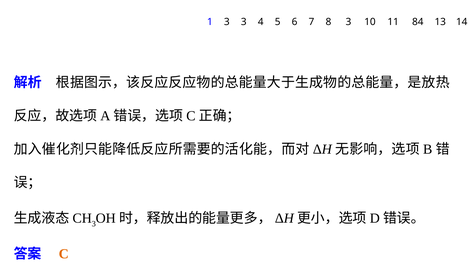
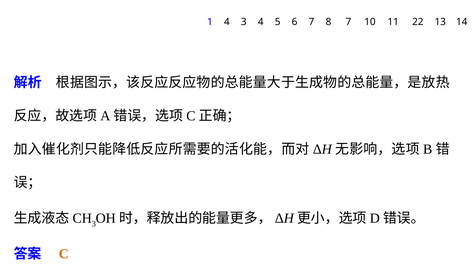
1 3: 3 -> 4
8 3: 3 -> 7
84: 84 -> 22
